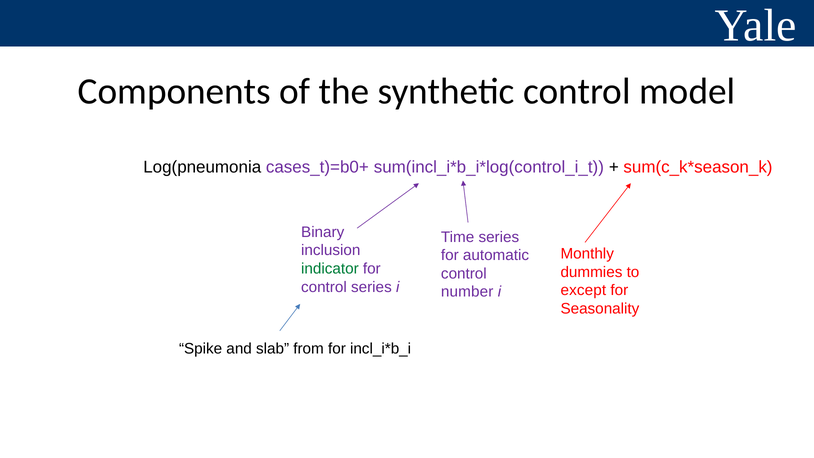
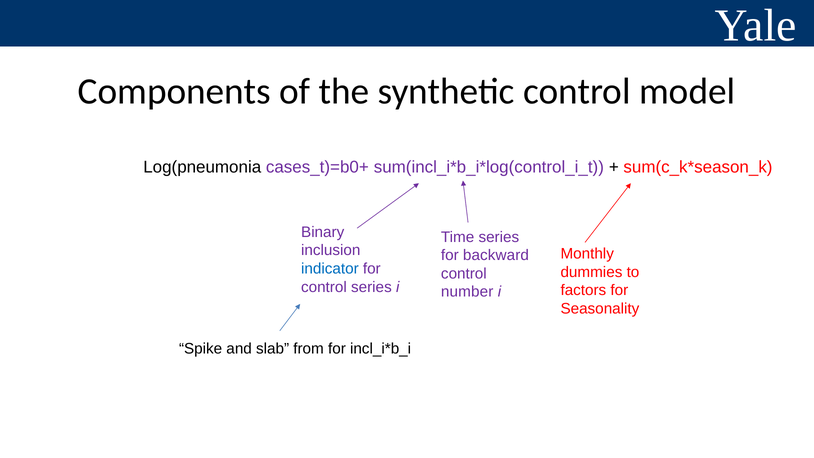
automatic: automatic -> backward
indicator colour: green -> blue
except: except -> factors
